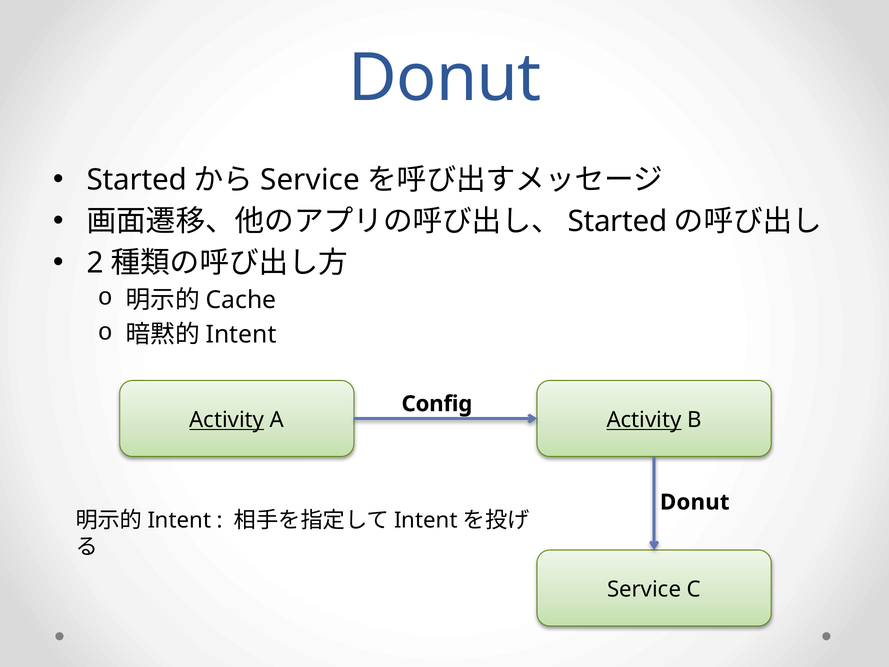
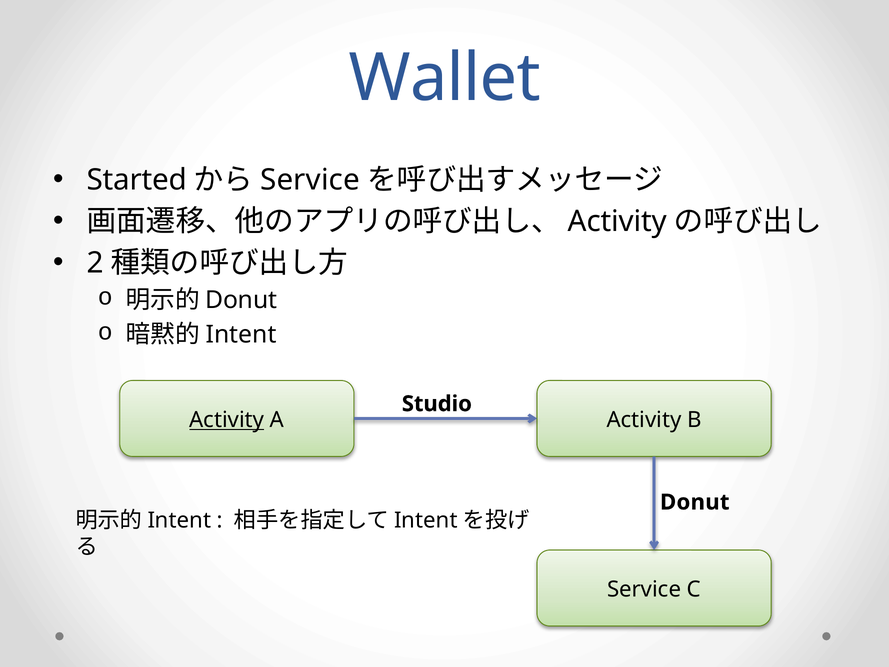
Donut at (445, 78): Donut -> Wallet
Started at (617, 221): Started -> Activity
Cache at (241, 300): Cache -> Donut
Config: Config -> Studio
Activity at (644, 420) underline: present -> none
